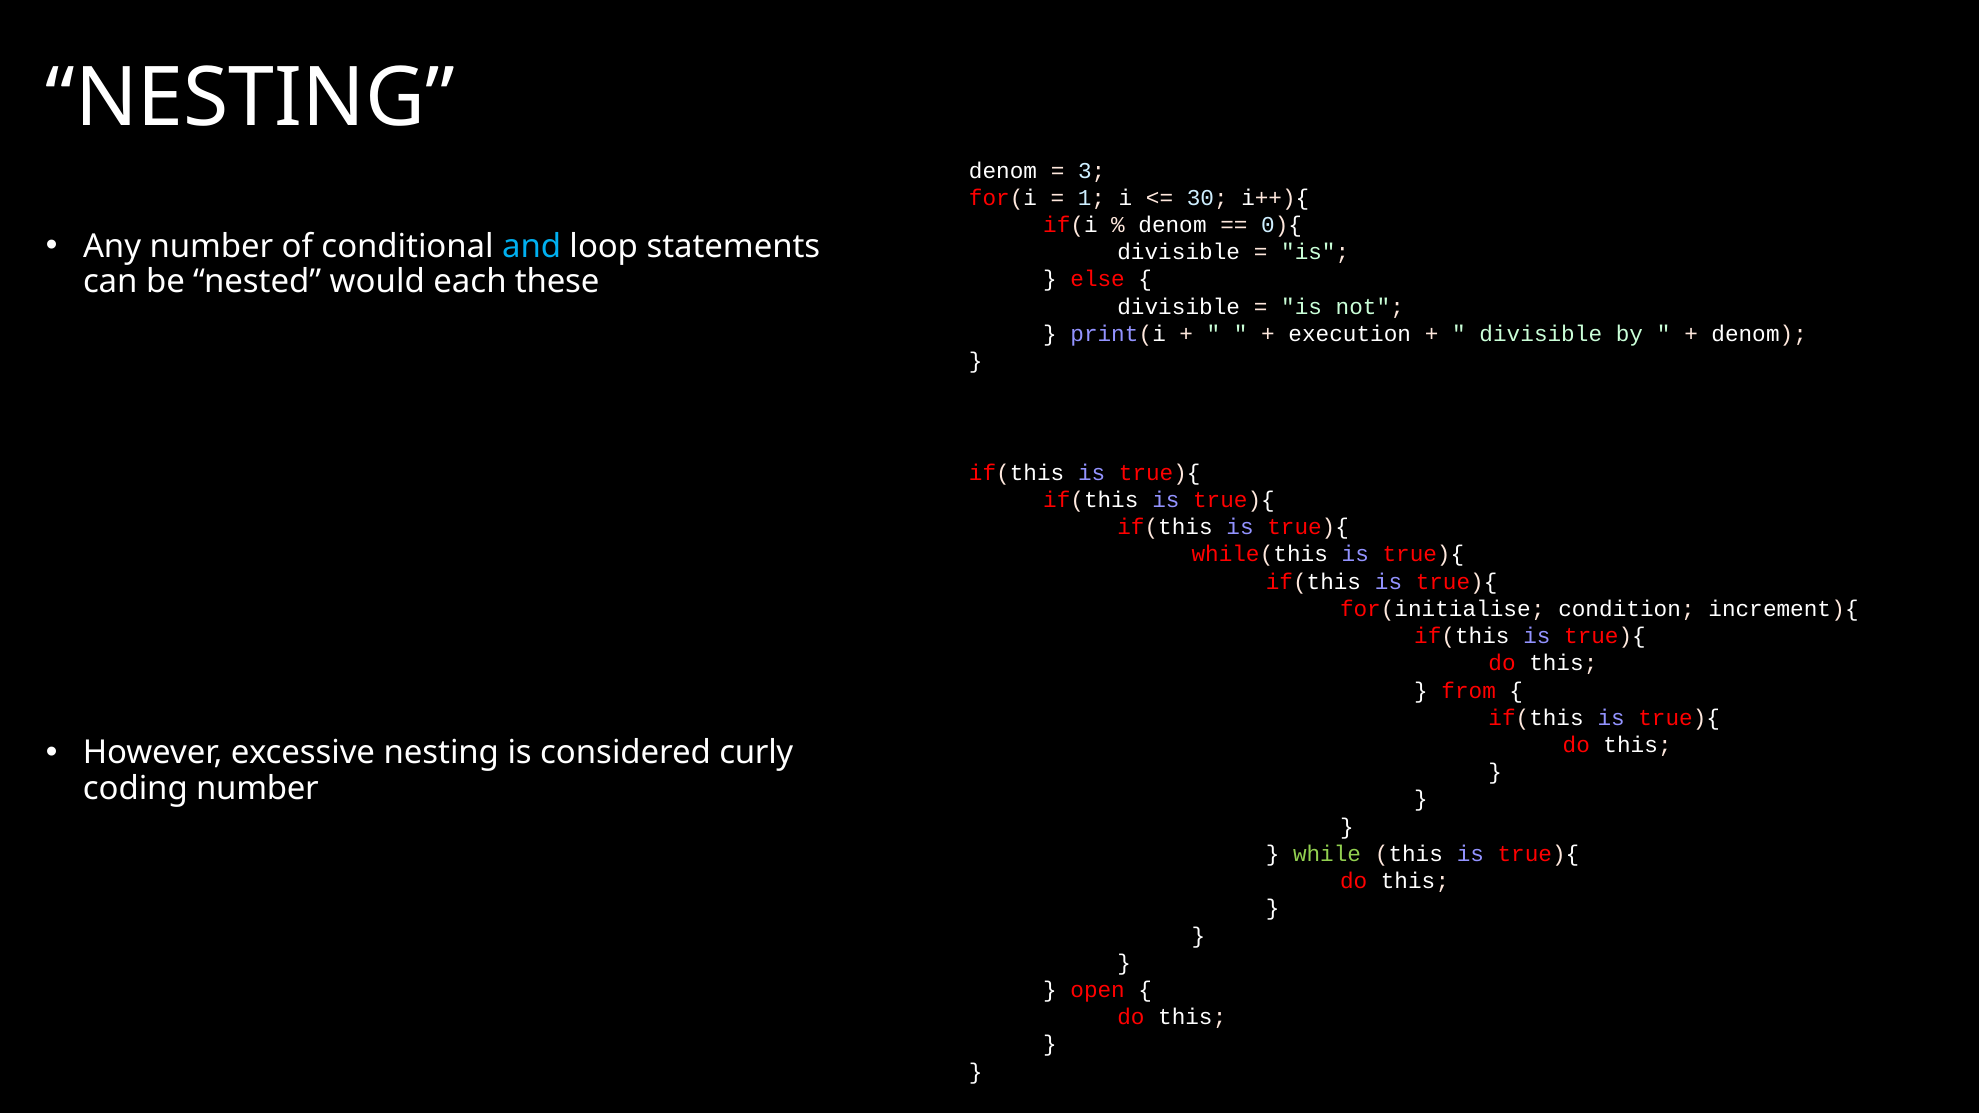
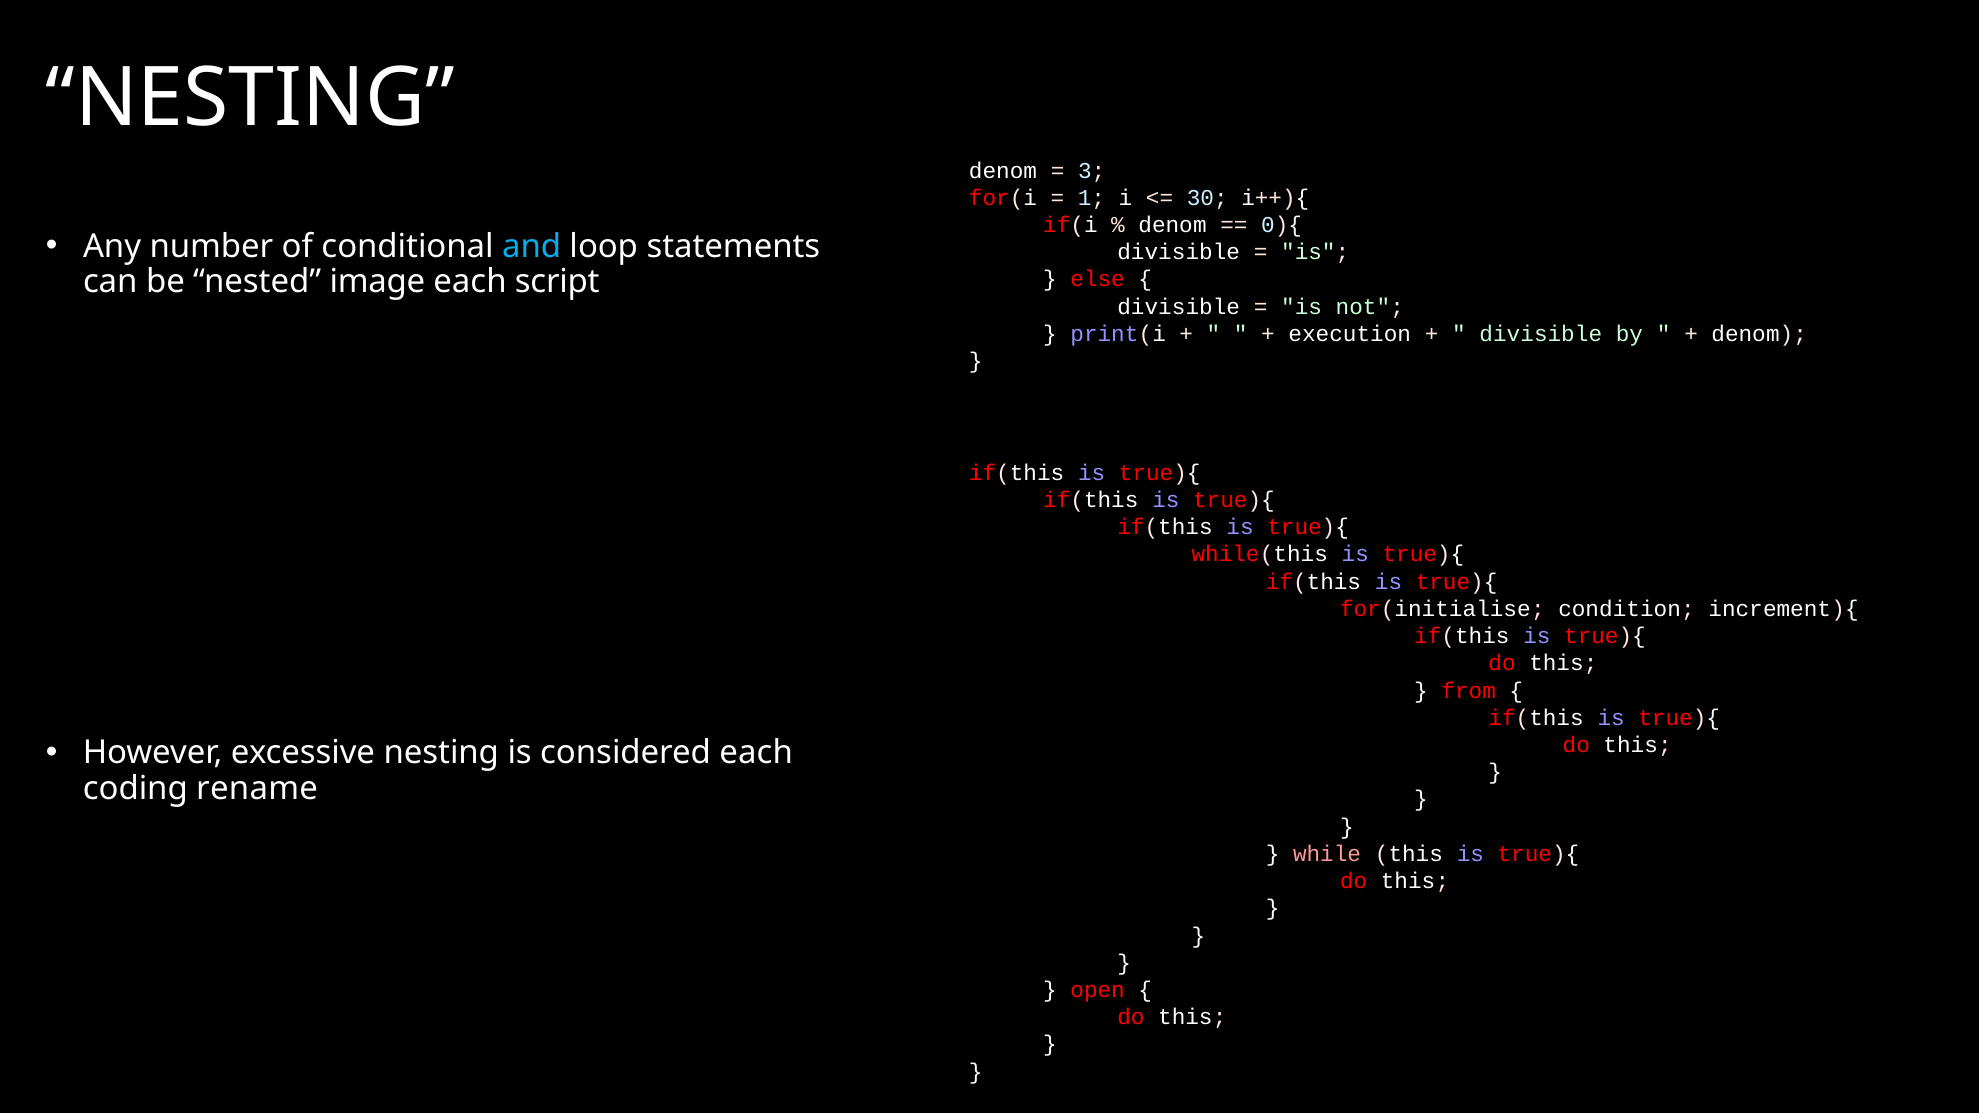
would: would -> image
these: these -> script
considered curly: curly -> each
coding number: number -> rename
while colour: light green -> pink
